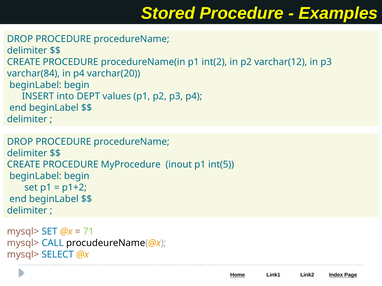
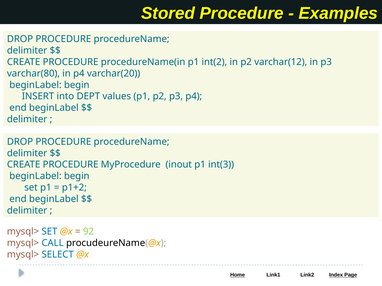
varchar(84: varchar(84 -> varchar(80
int(5: int(5 -> int(3
71: 71 -> 92
